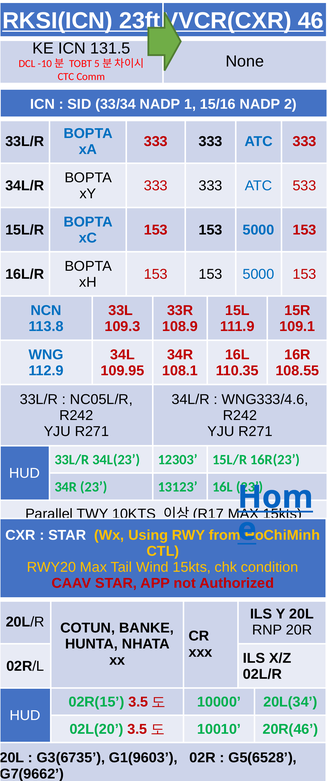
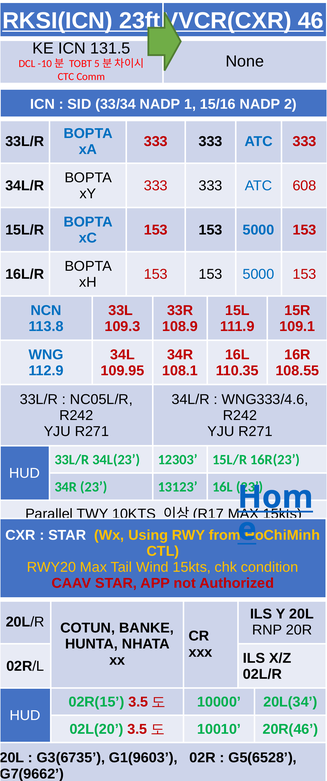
533: 533 -> 608
